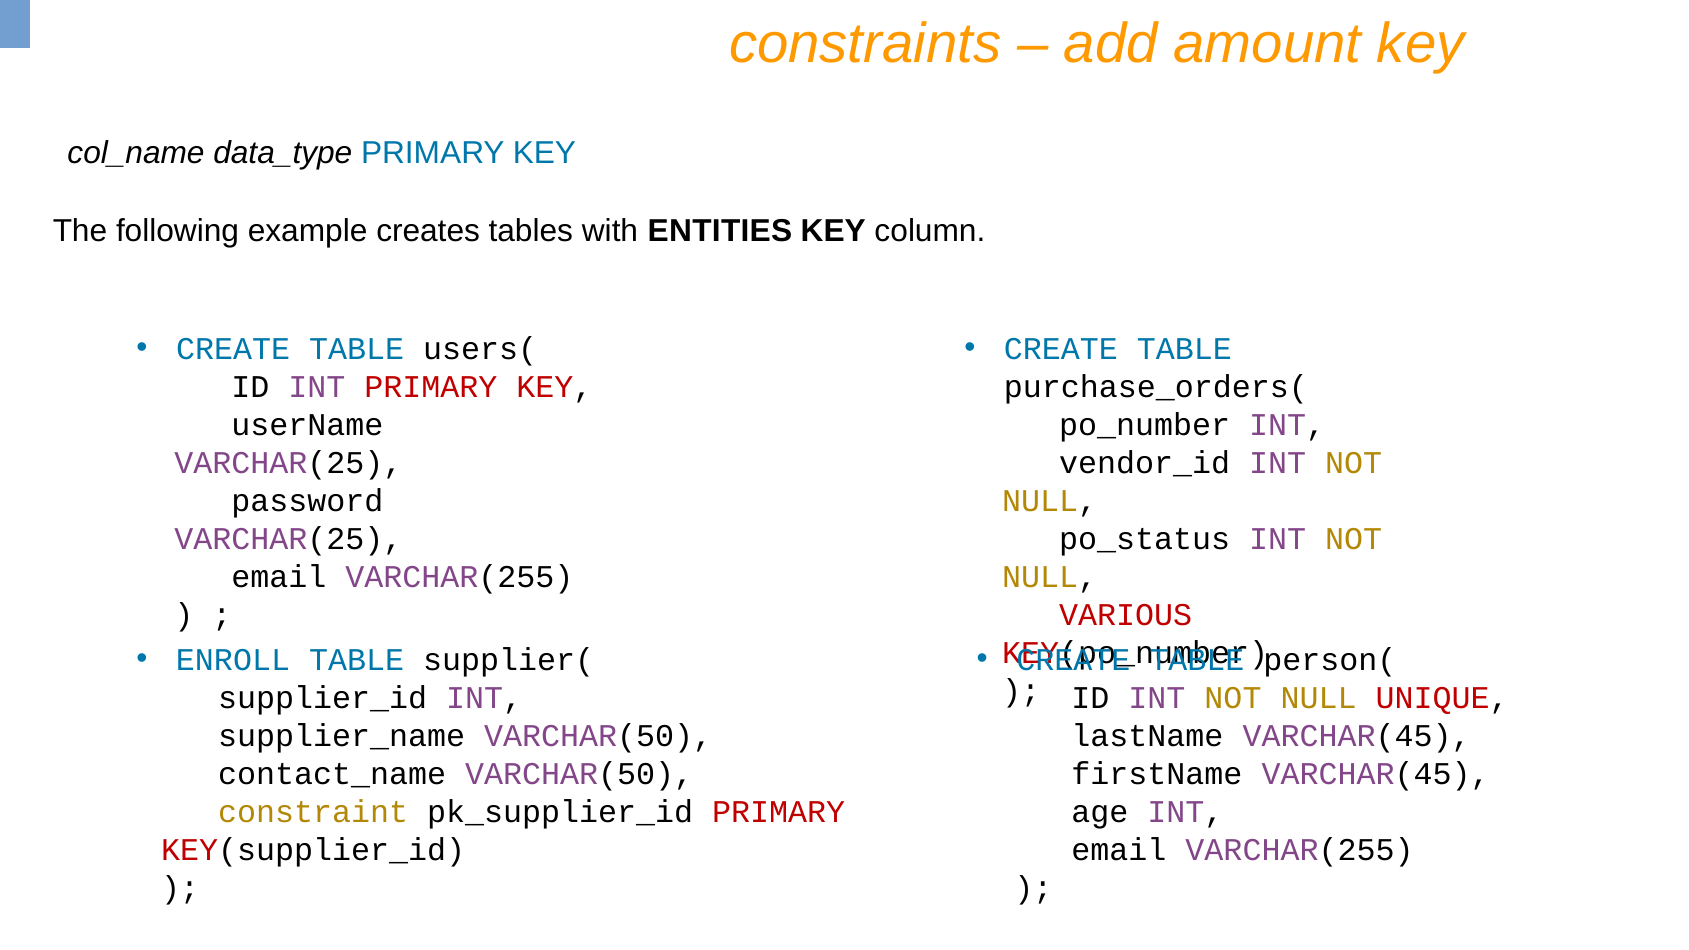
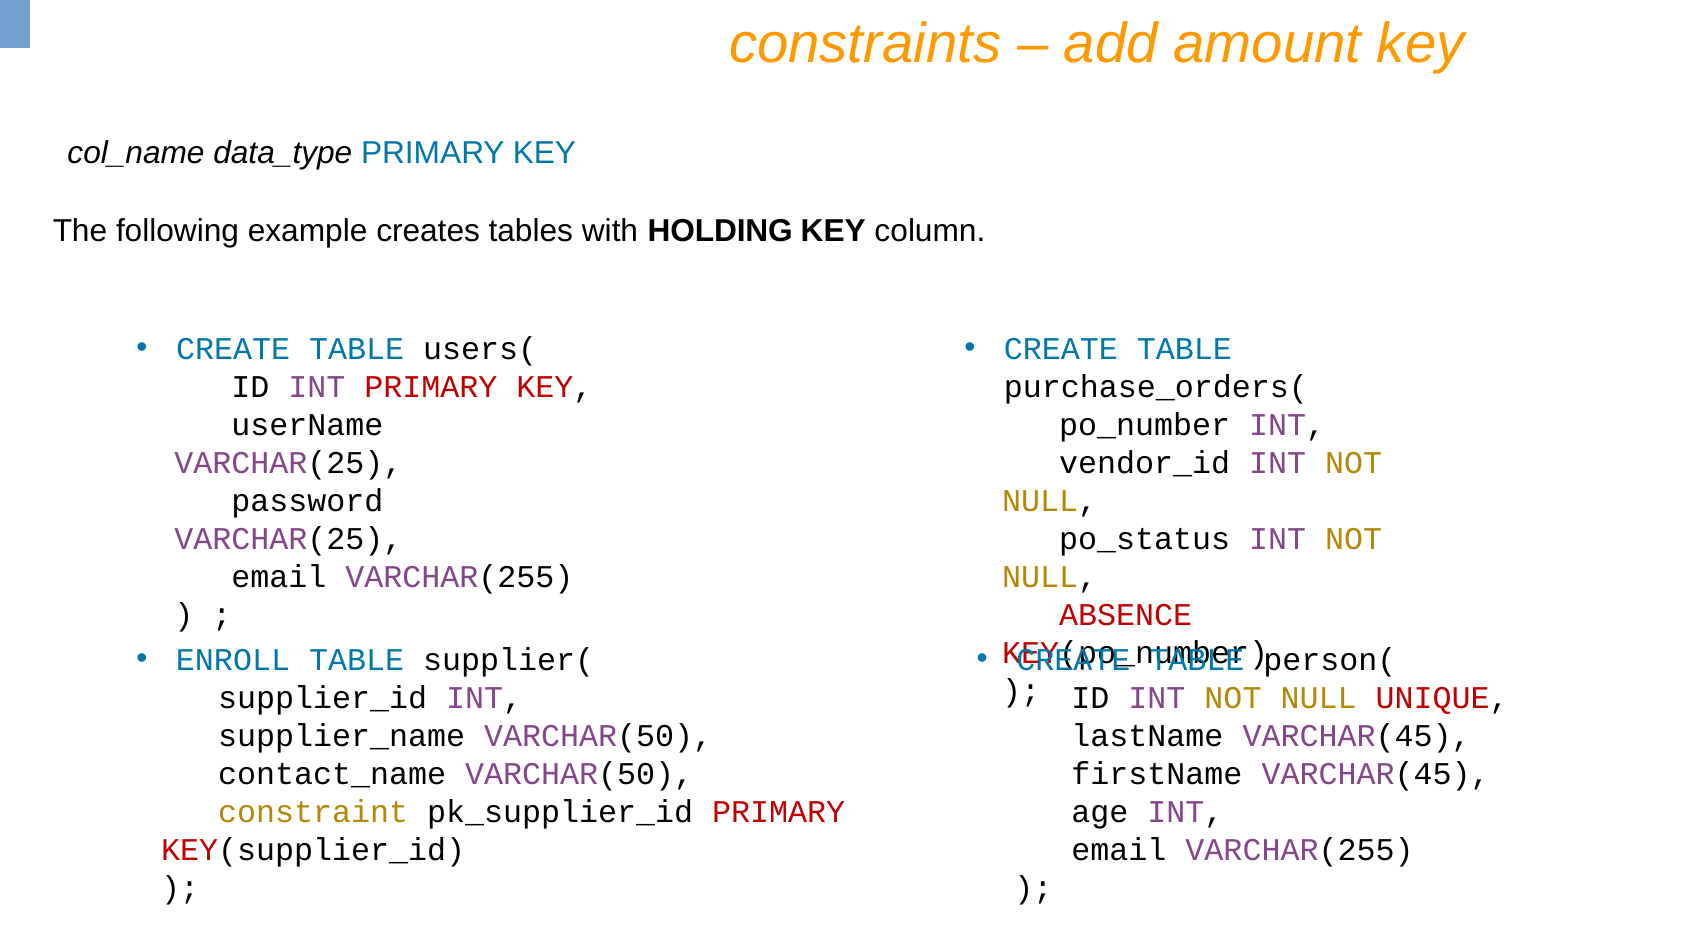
ENTITIES: ENTITIES -> HOLDING
VARIOUS: VARIOUS -> ABSENCE
